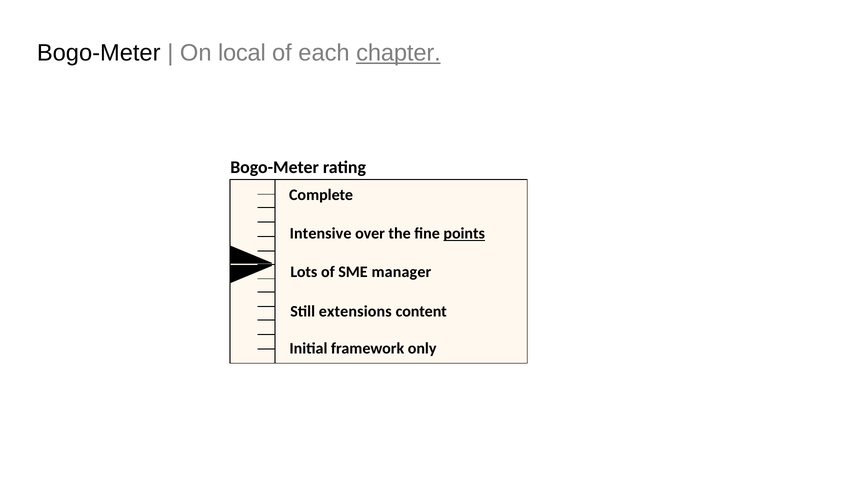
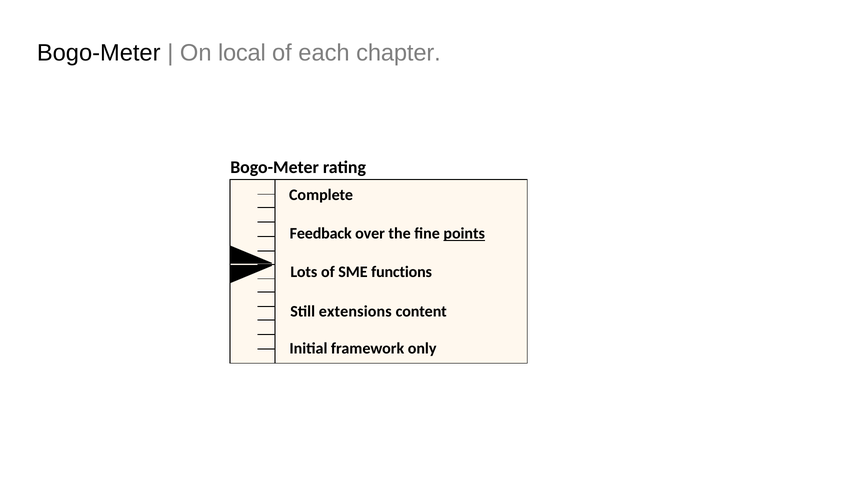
chapter underline: present -> none
Intensive: Intensive -> Feedback
manager: manager -> functions
